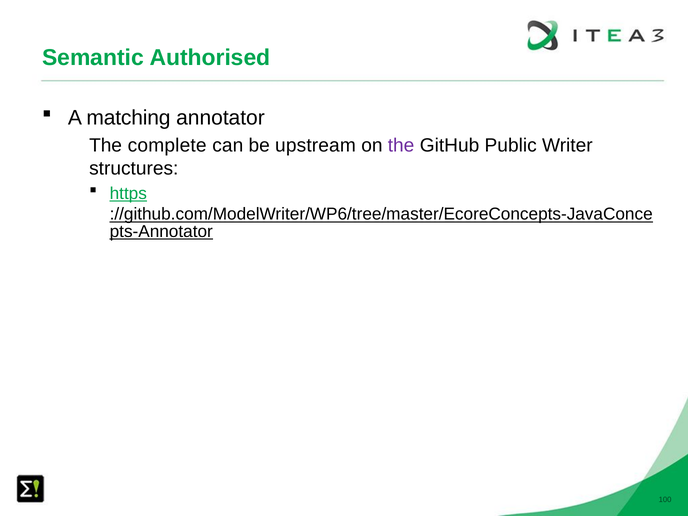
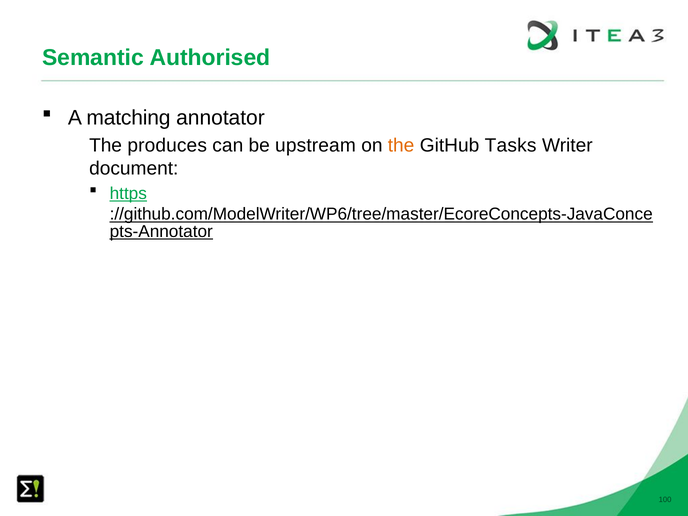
complete: complete -> produces
the at (401, 146) colour: purple -> orange
Public: Public -> Tasks
structures: structures -> document
